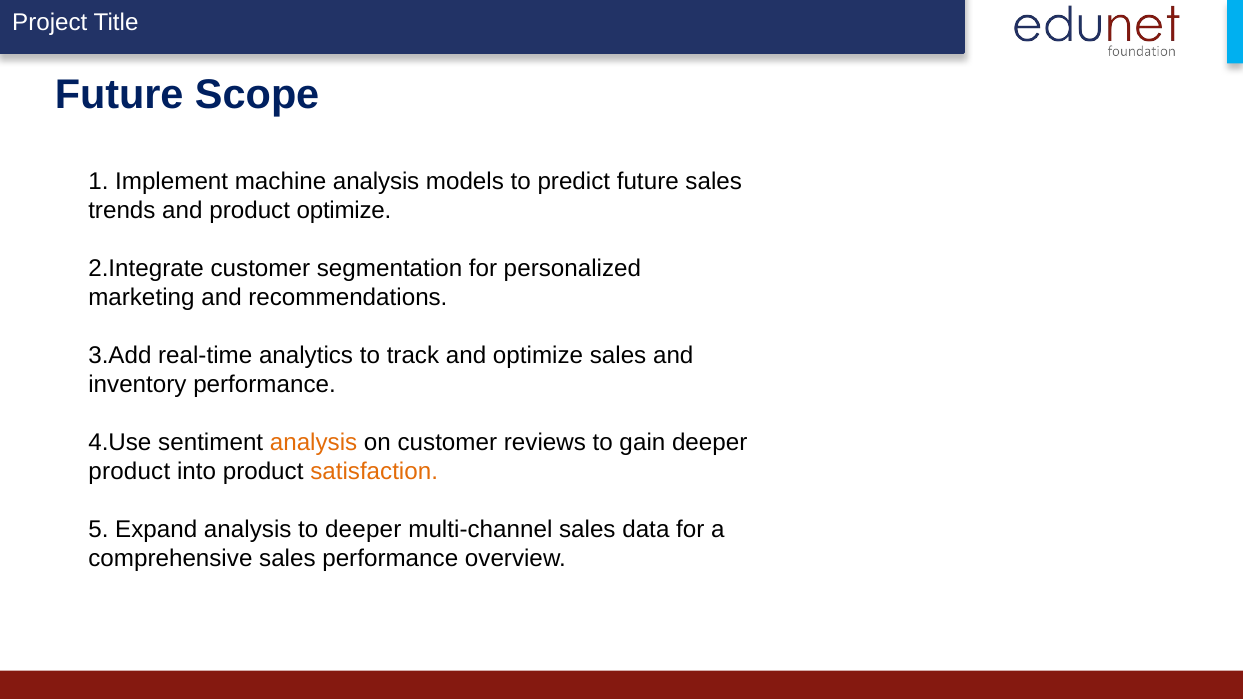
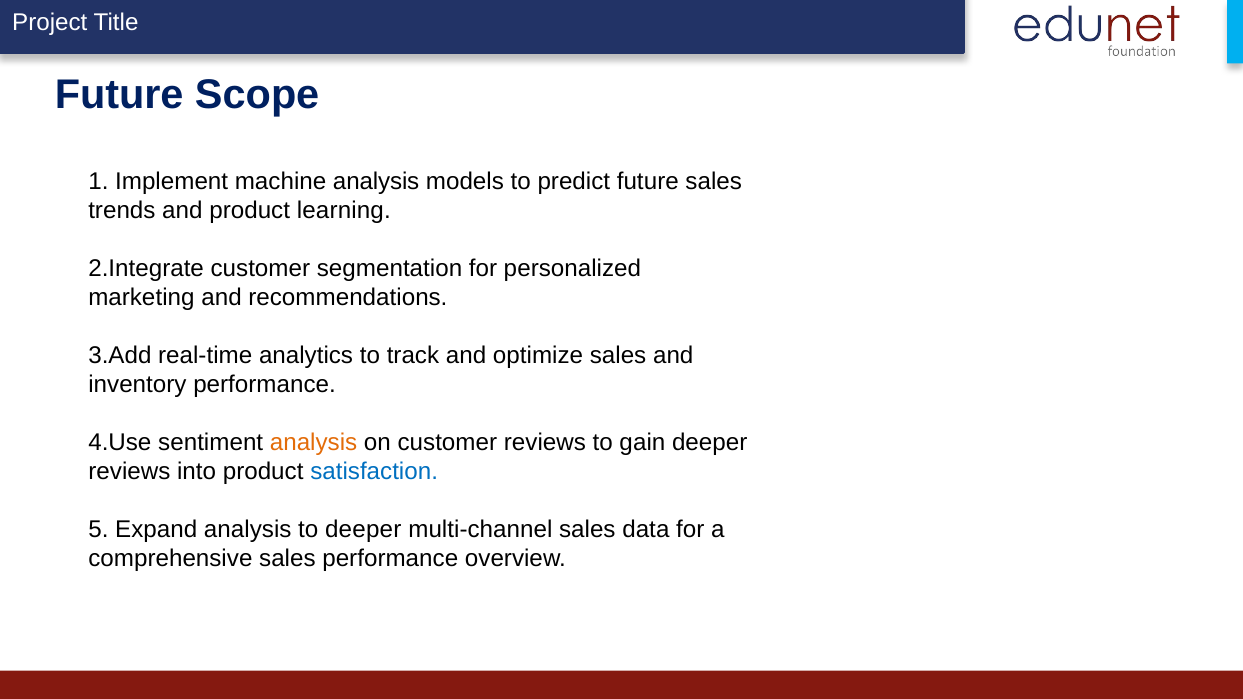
product optimize: optimize -> learning
product at (129, 472): product -> reviews
satisfaction colour: orange -> blue
